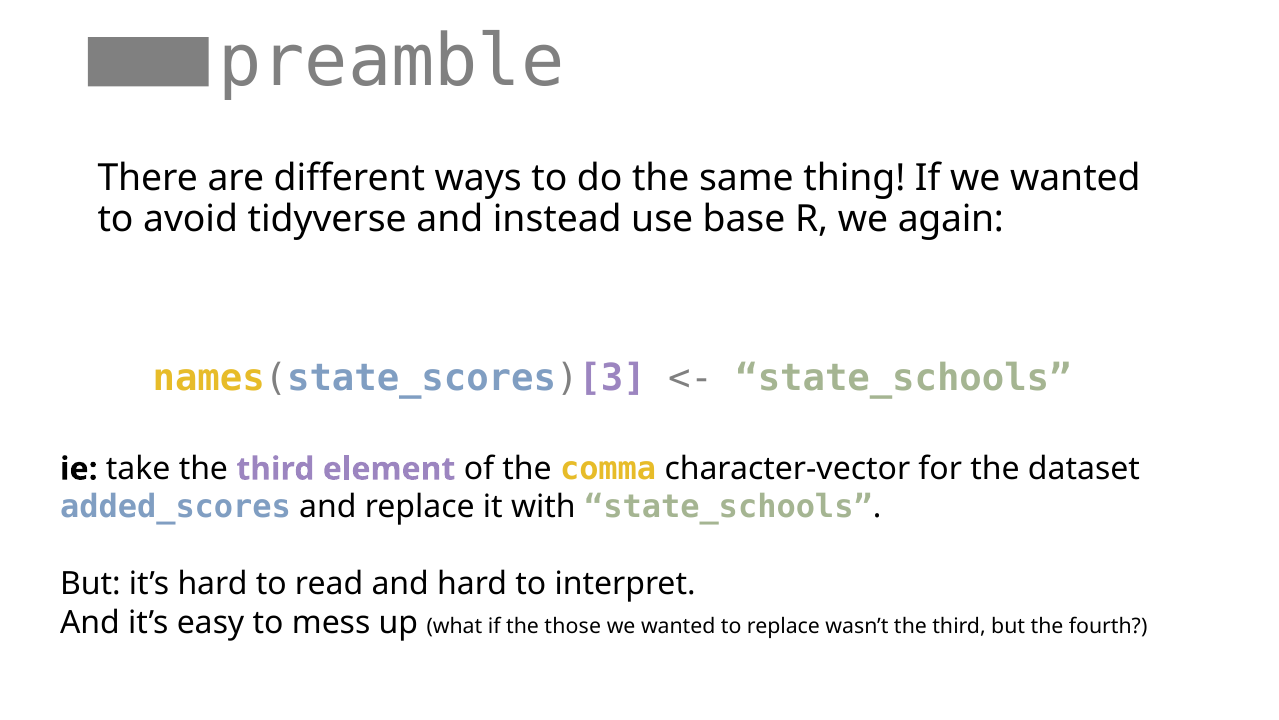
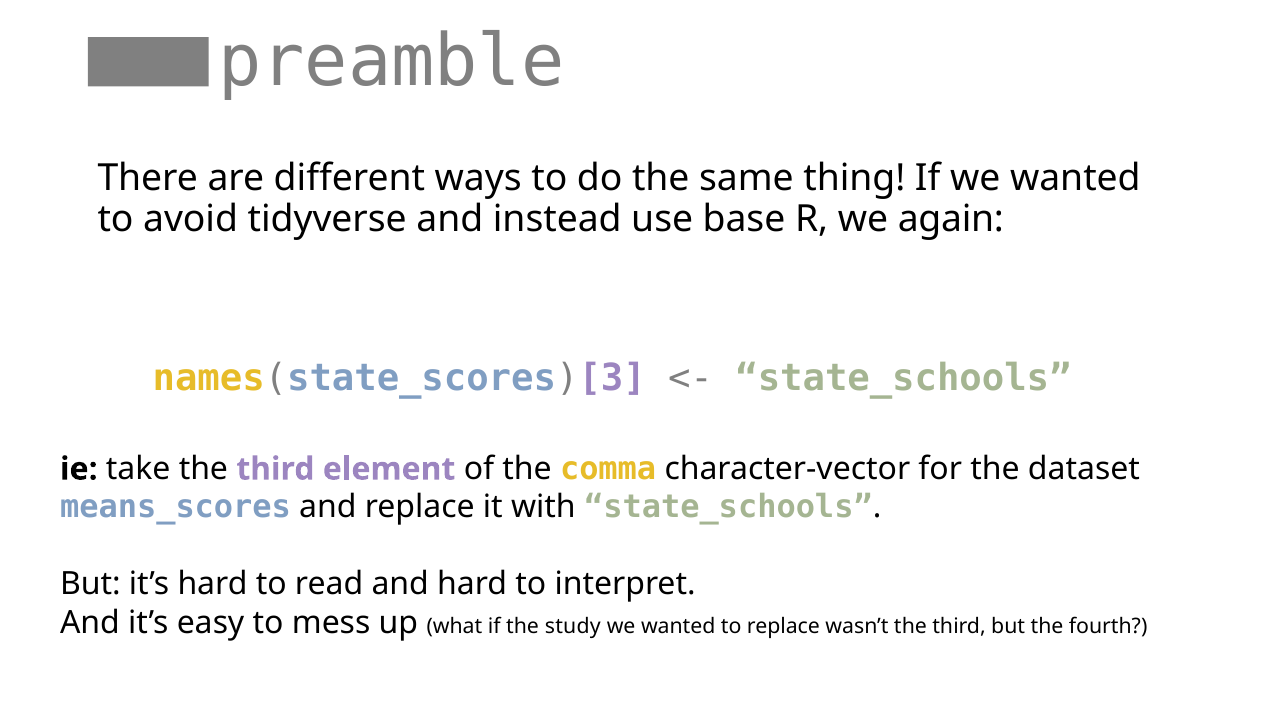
added_scores: added_scores -> means_scores
those: those -> study
